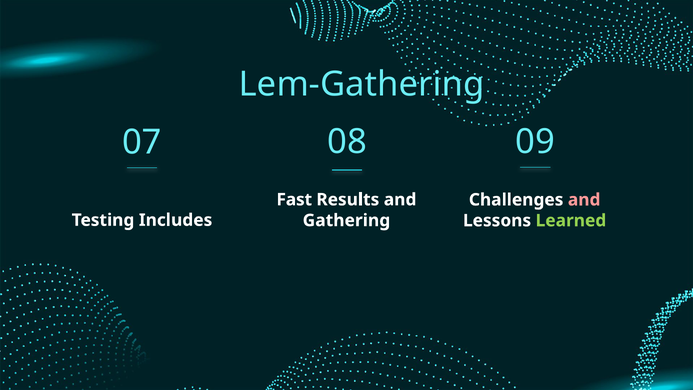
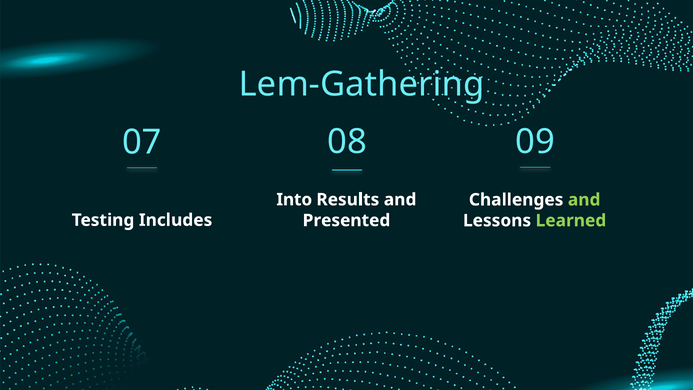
Fast: Fast -> Into
and at (584, 200) colour: pink -> light green
Gathering: Gathering -> Presented
